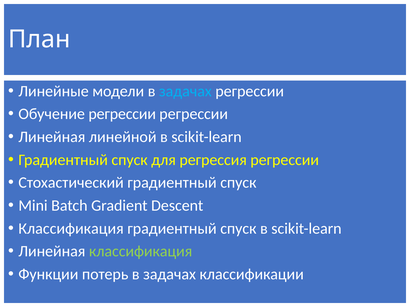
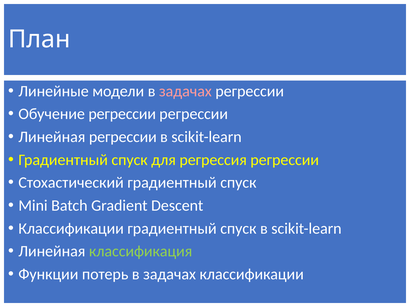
задачах at (185, 91) colour: light blue -> pink
Линейная линейной: линейной -> регрессии
Классификация at (71, 229): Классификация -> Классификации
